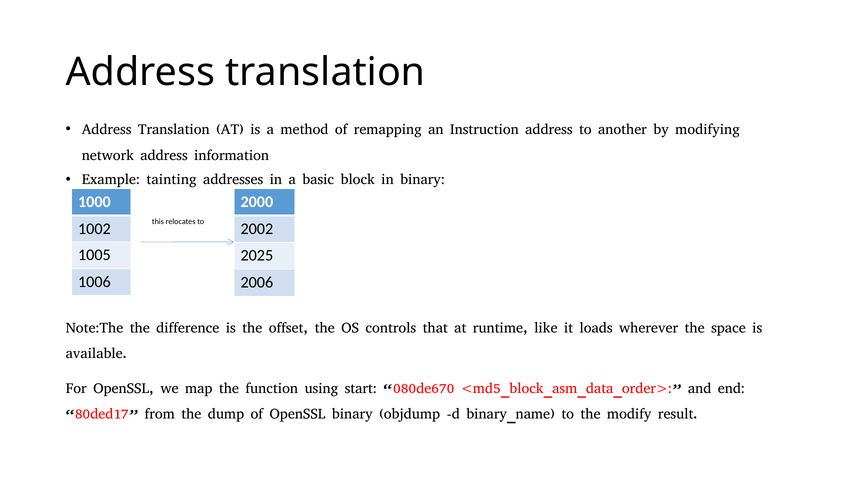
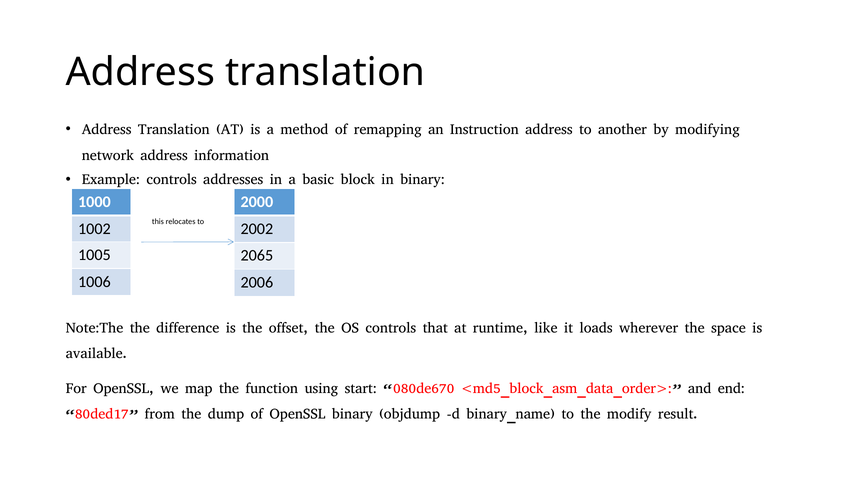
Example tainting: tainting -> controls
2025: 2025 -> 2065
